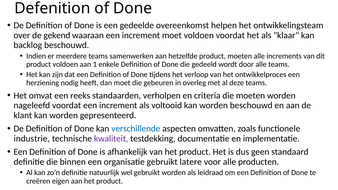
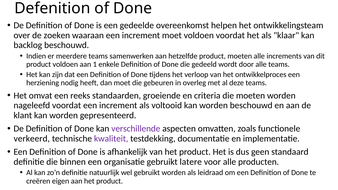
gekend: gekend -> zoeken
verholpen: verholpen -> groeiende
verschillende colour: blue -> purple
industrie: industrie -> verkeerd
